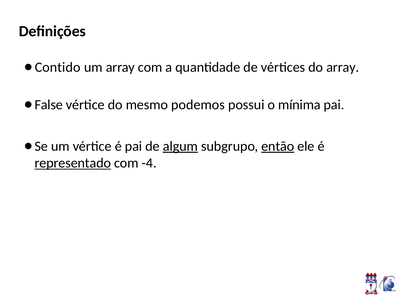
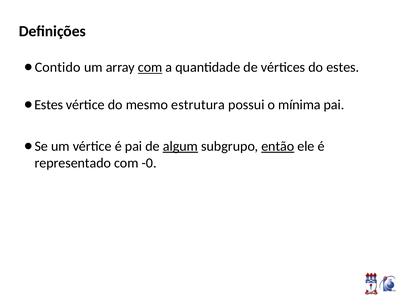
com at (150, 67) underline: none -> present
do array: array -> estes
False at (49, 105): False -> Estes
podemos: podemos -> estrutura
representado underline: present -> none
-4: -4 -> -0
